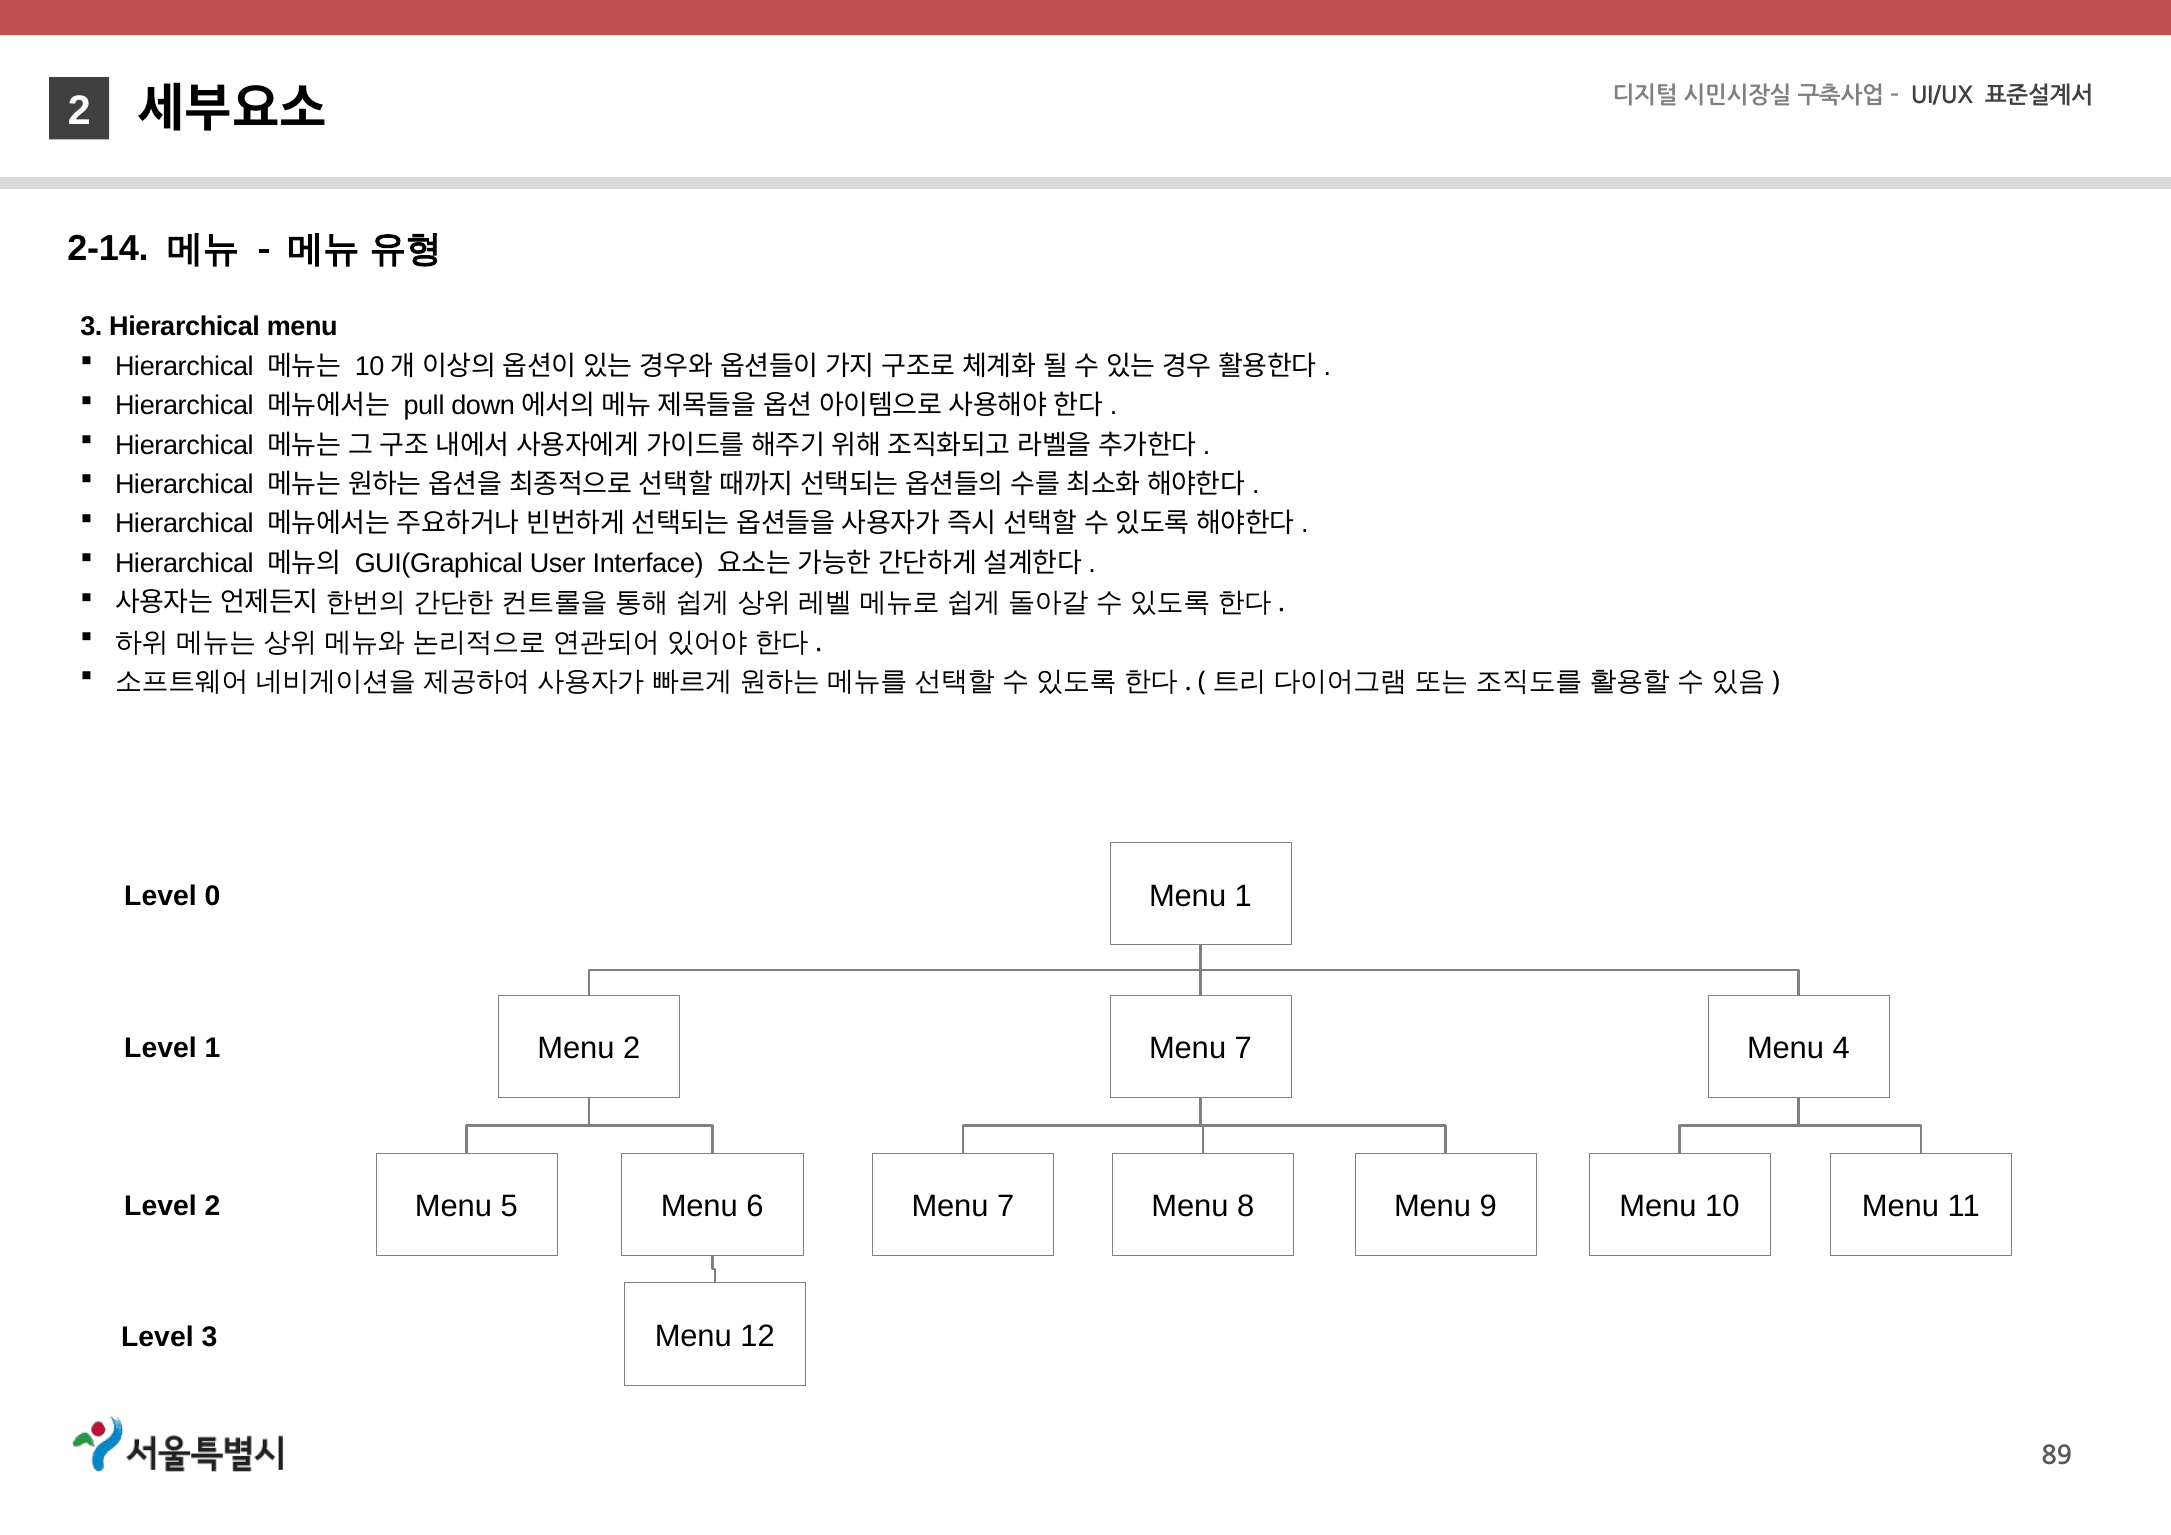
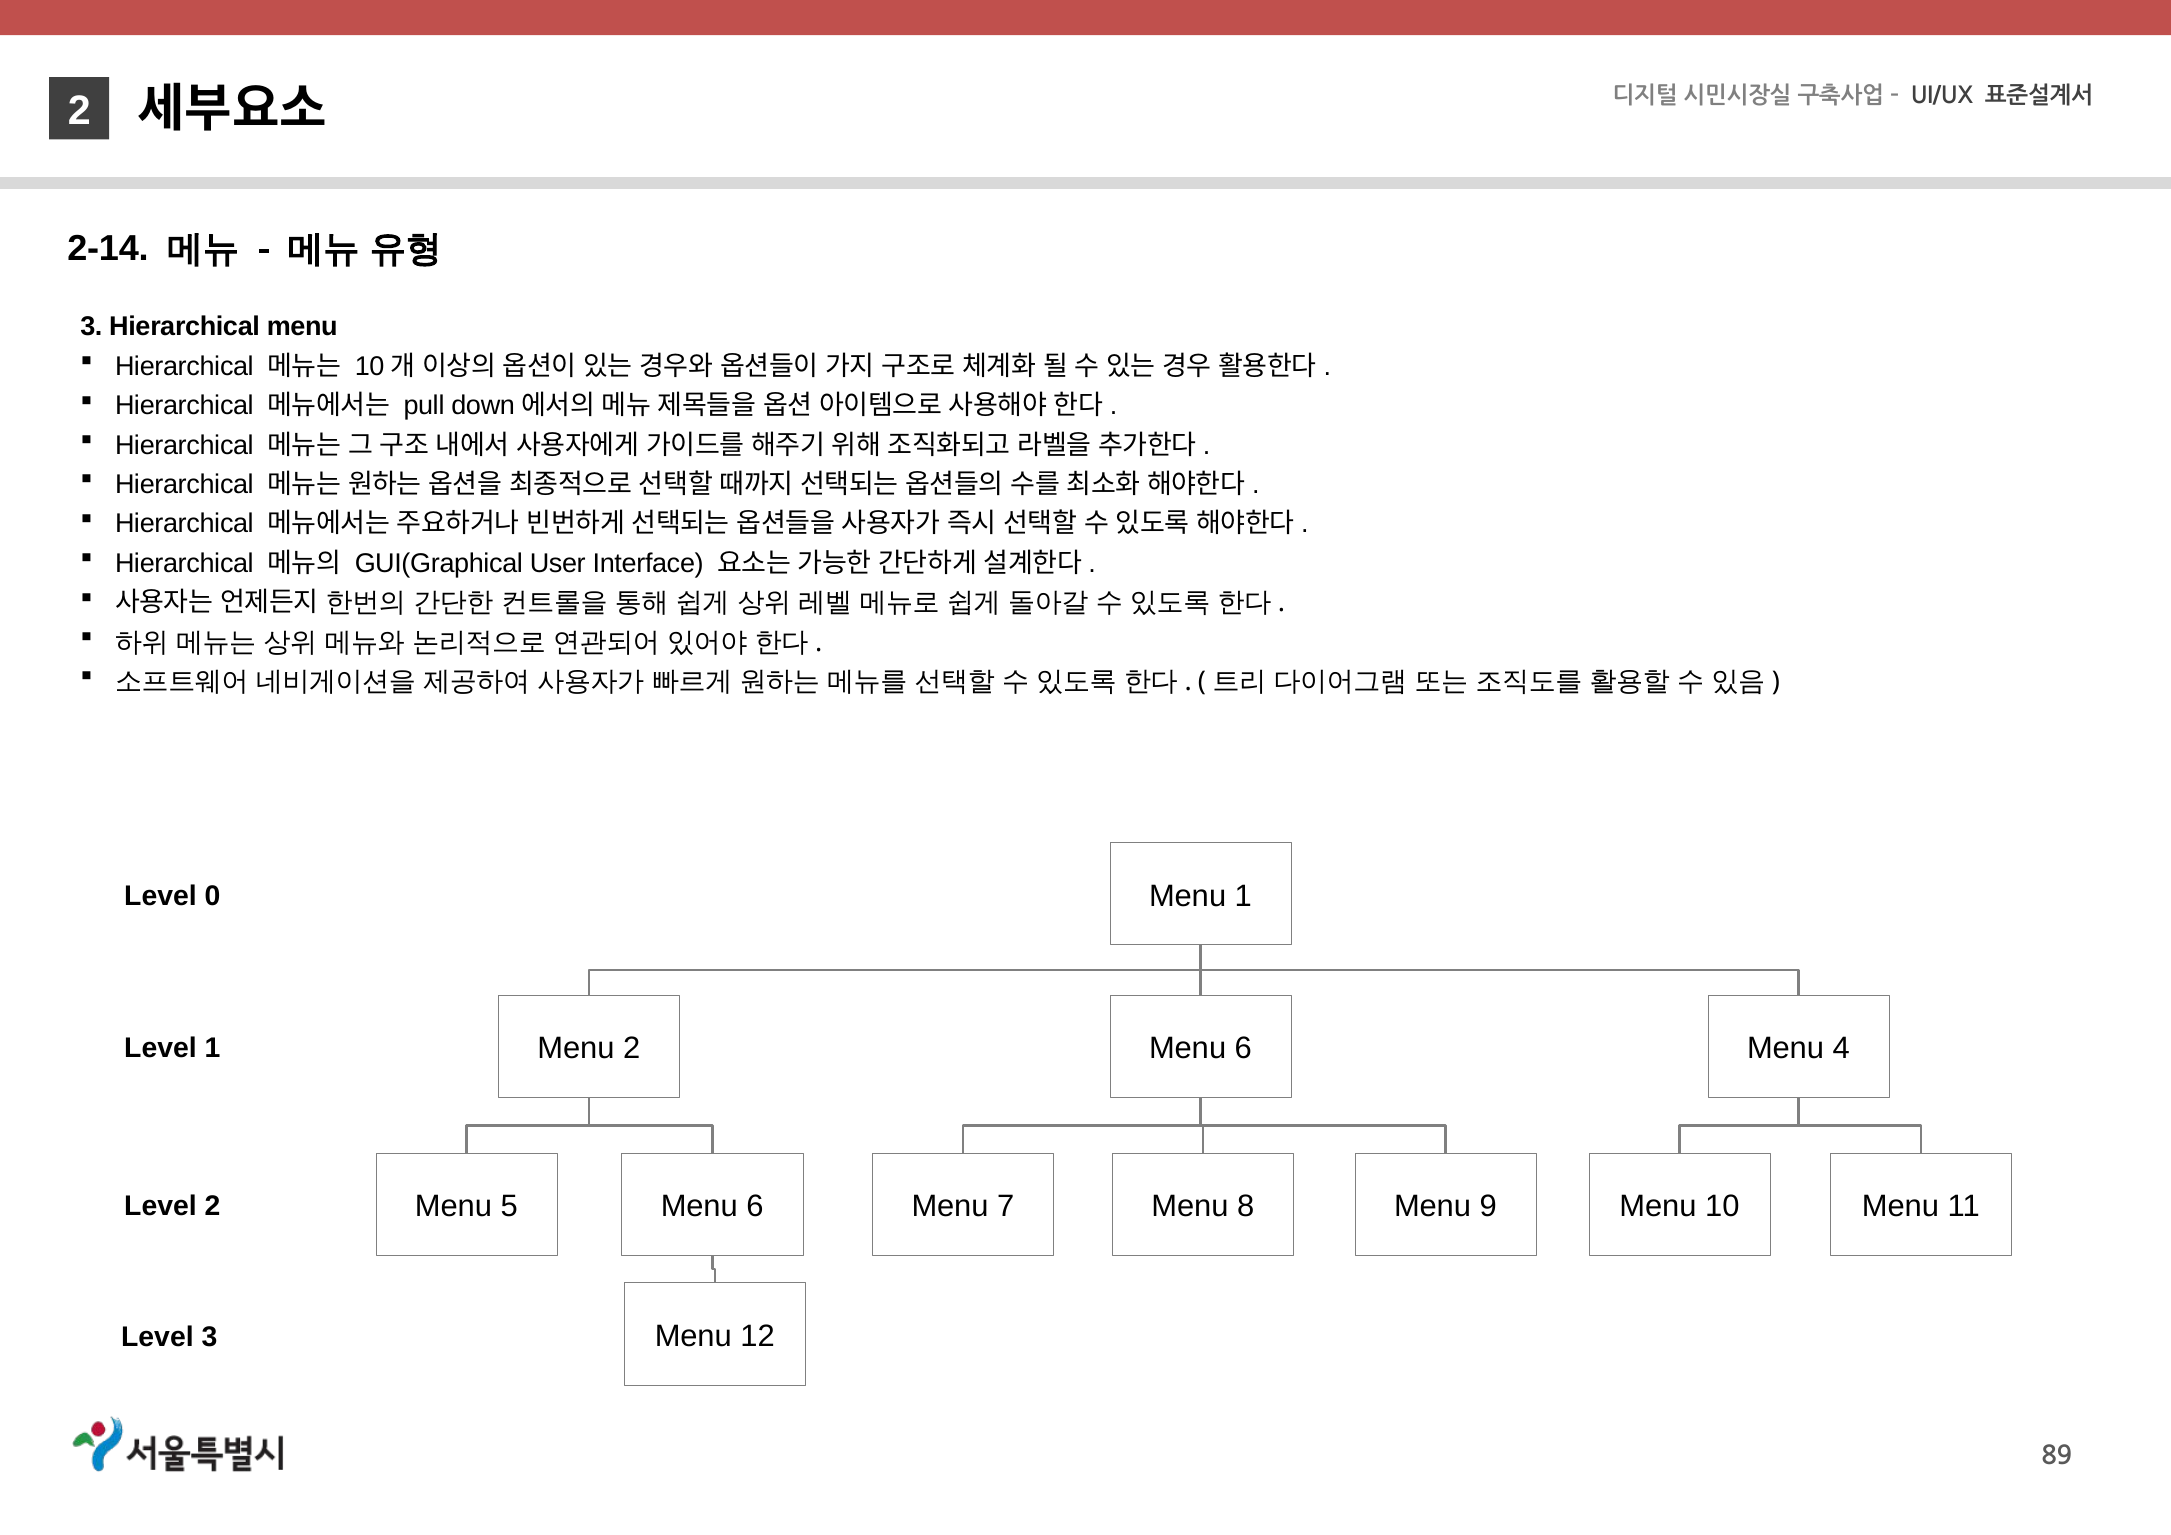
7 at (1243, 1048): 7 -> 6
